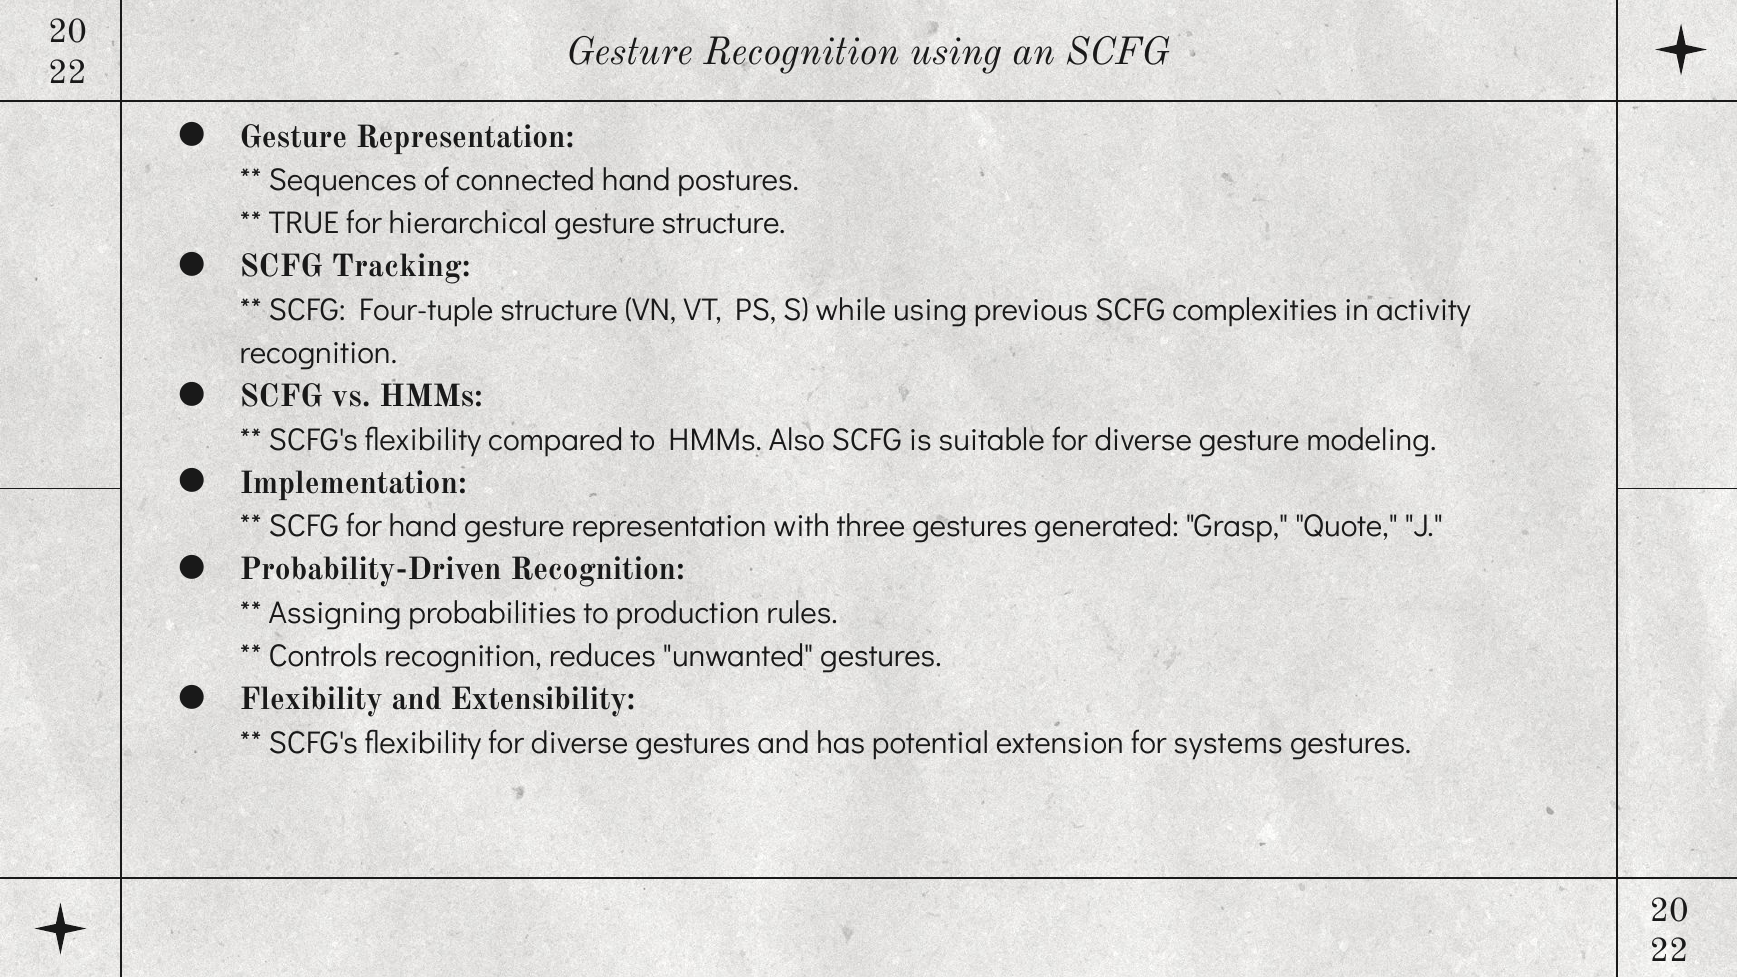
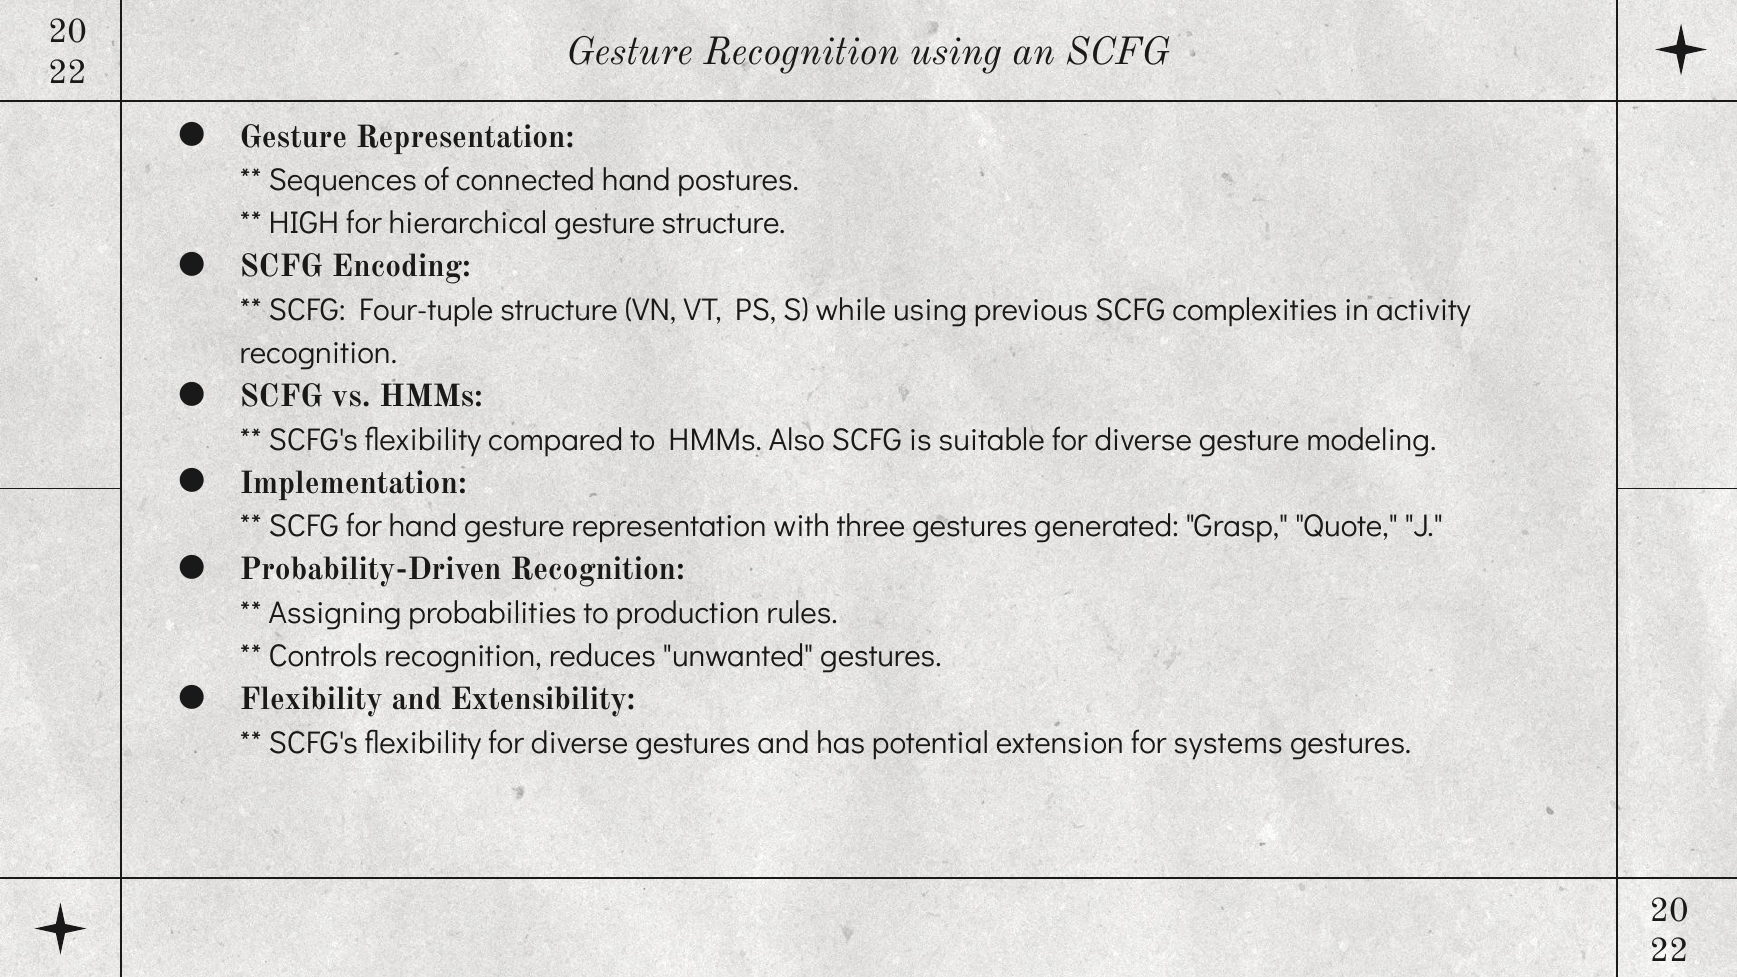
TRUE: TRUE -> HIGH
Tracking: Tracking -> Encoding
